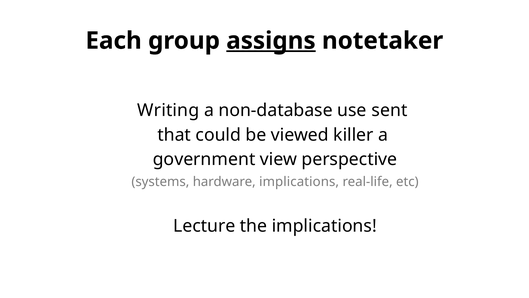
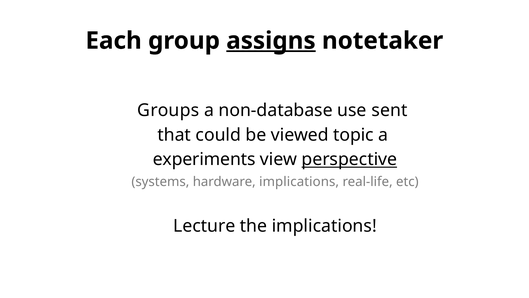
Writing: Writing -> Groups
killer: killer -> topic
government: government -> experiments
perspective underline: none -> present
